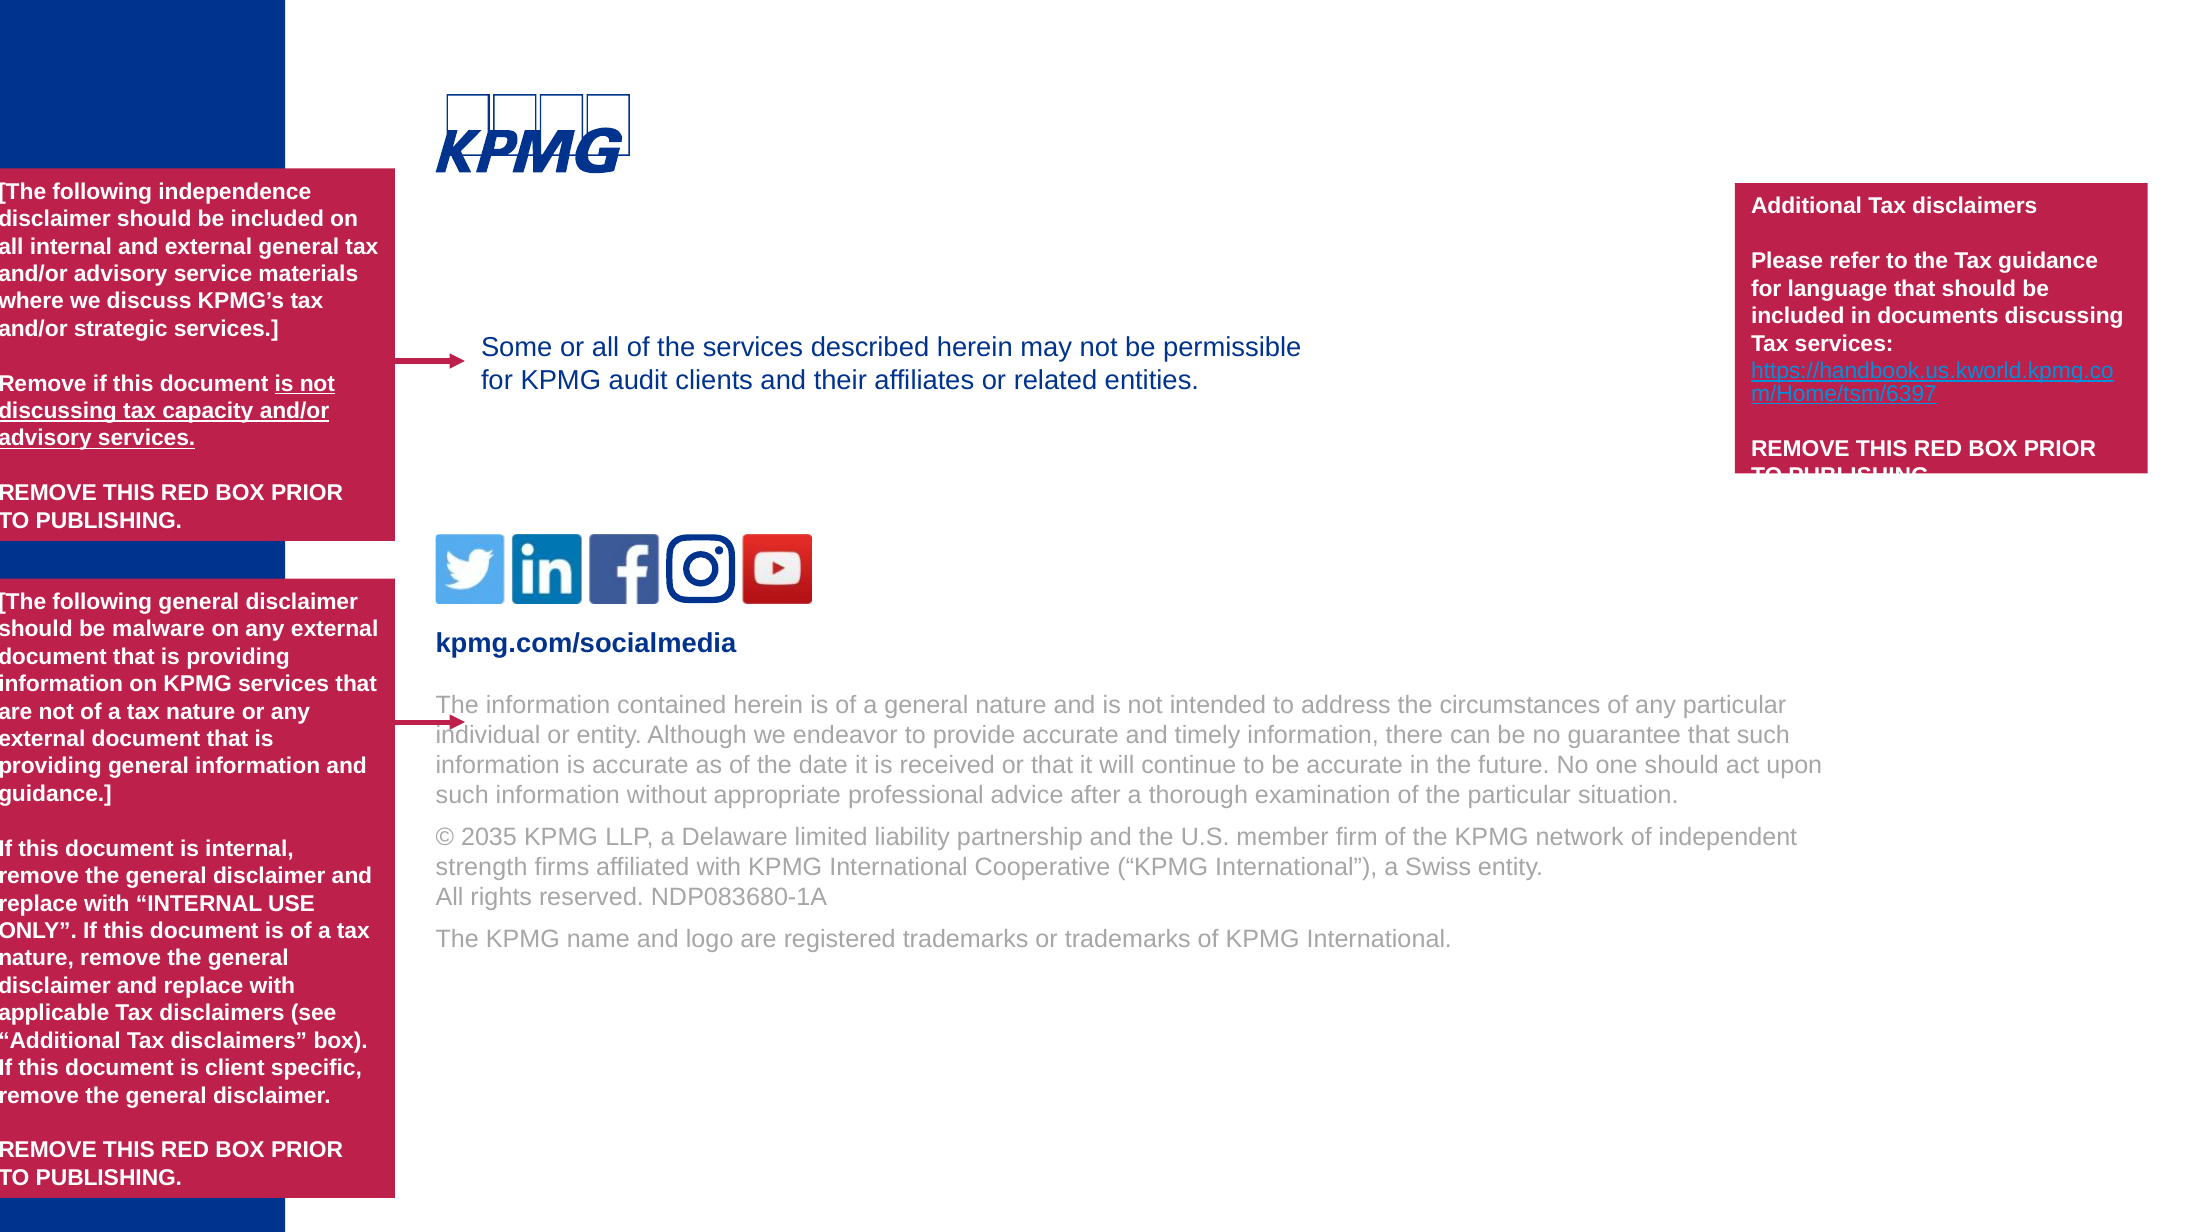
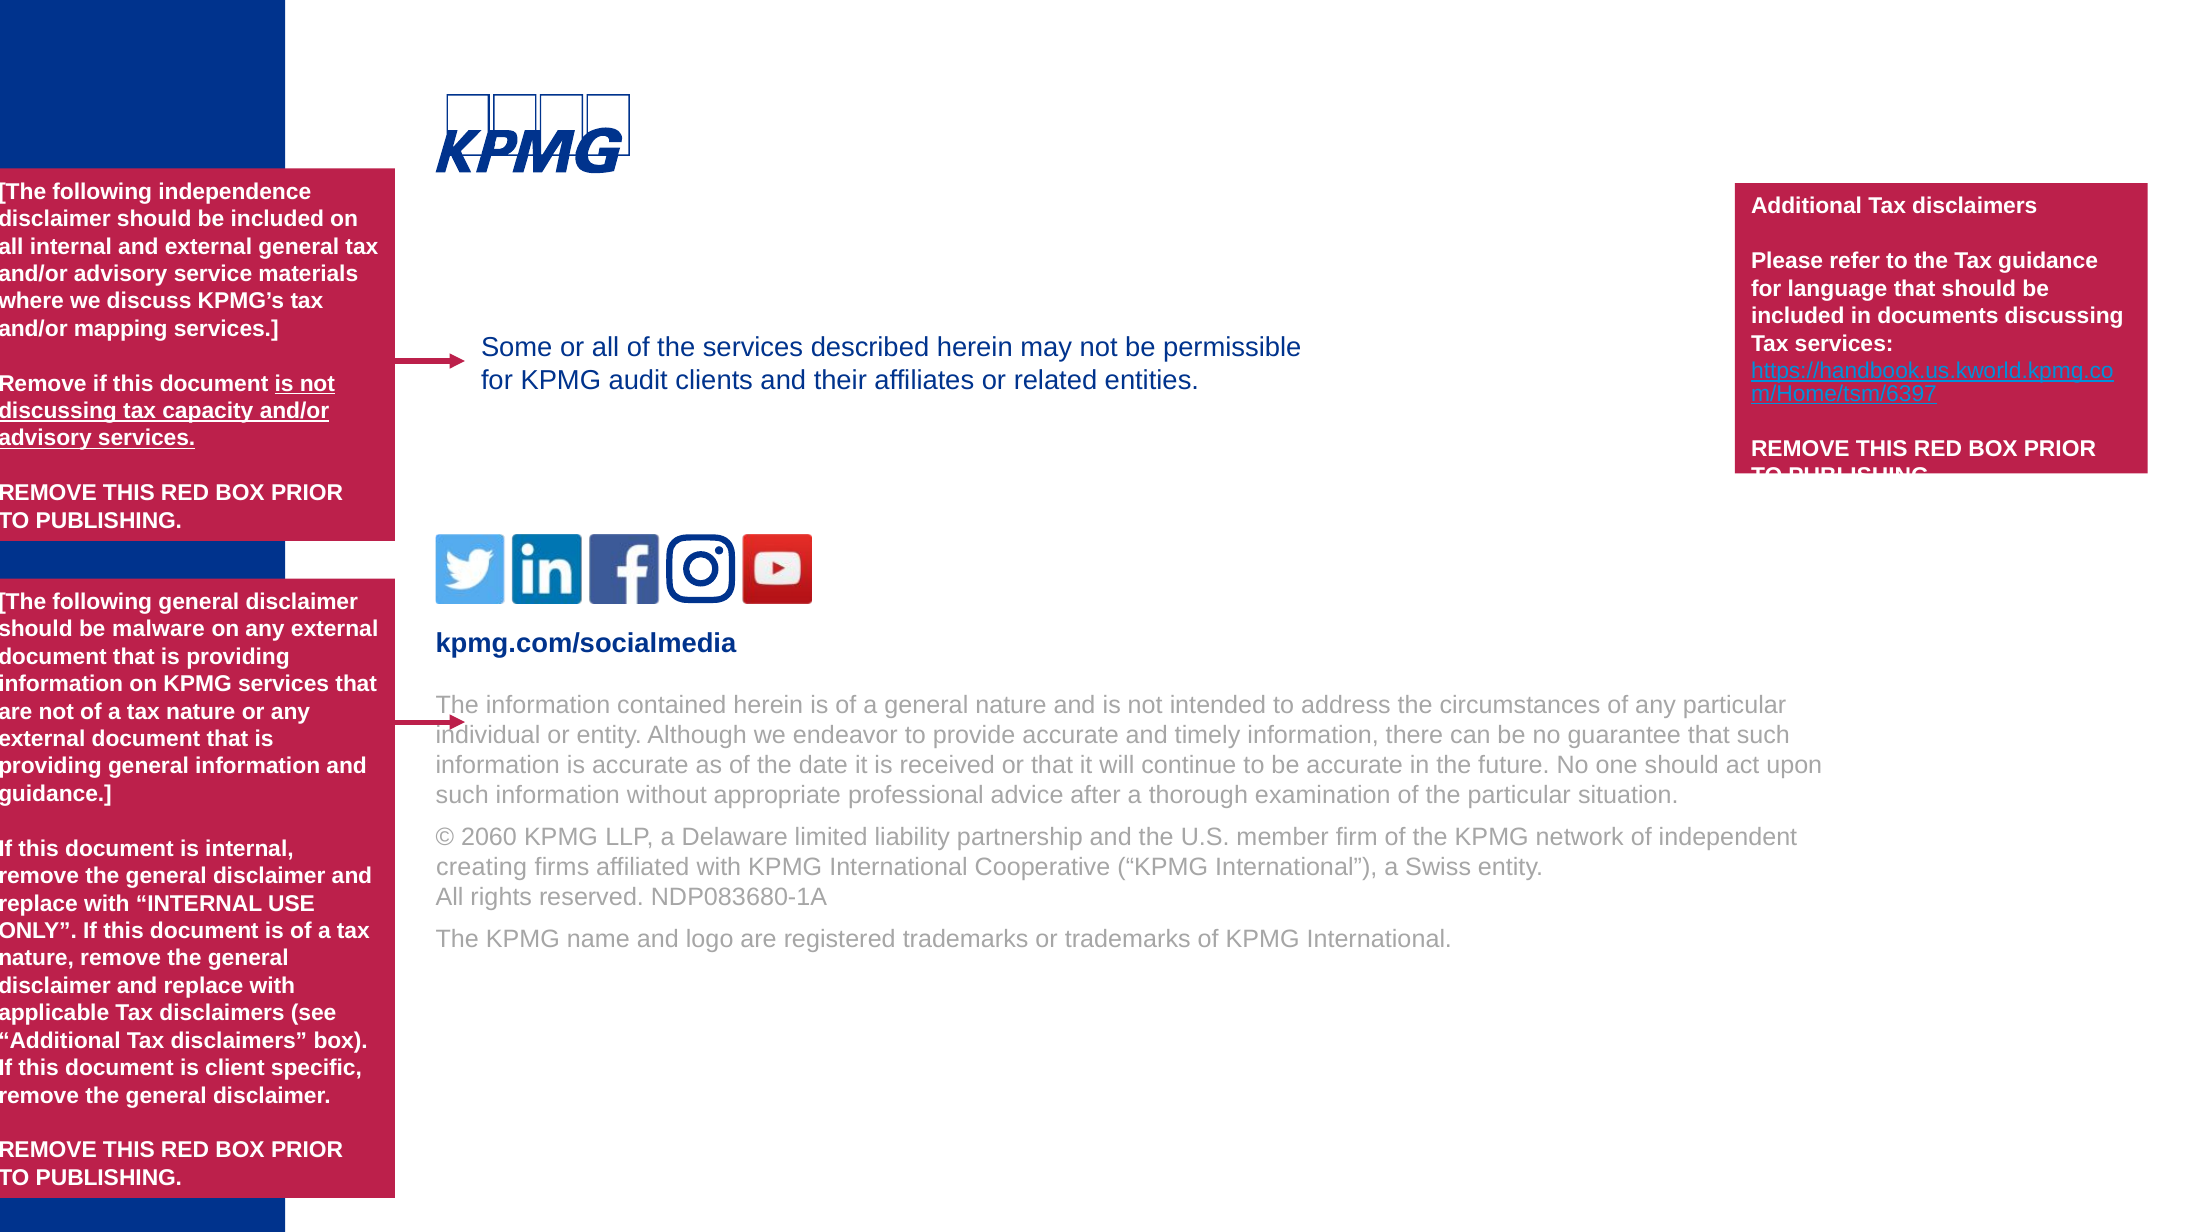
strategic: strategic -> mapping
2035: 2035 -> 2060
strength: strength -> creating
